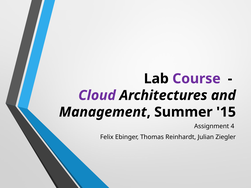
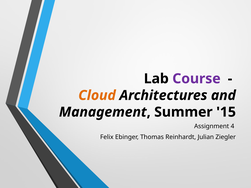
Cloud colour: purple -> orange
